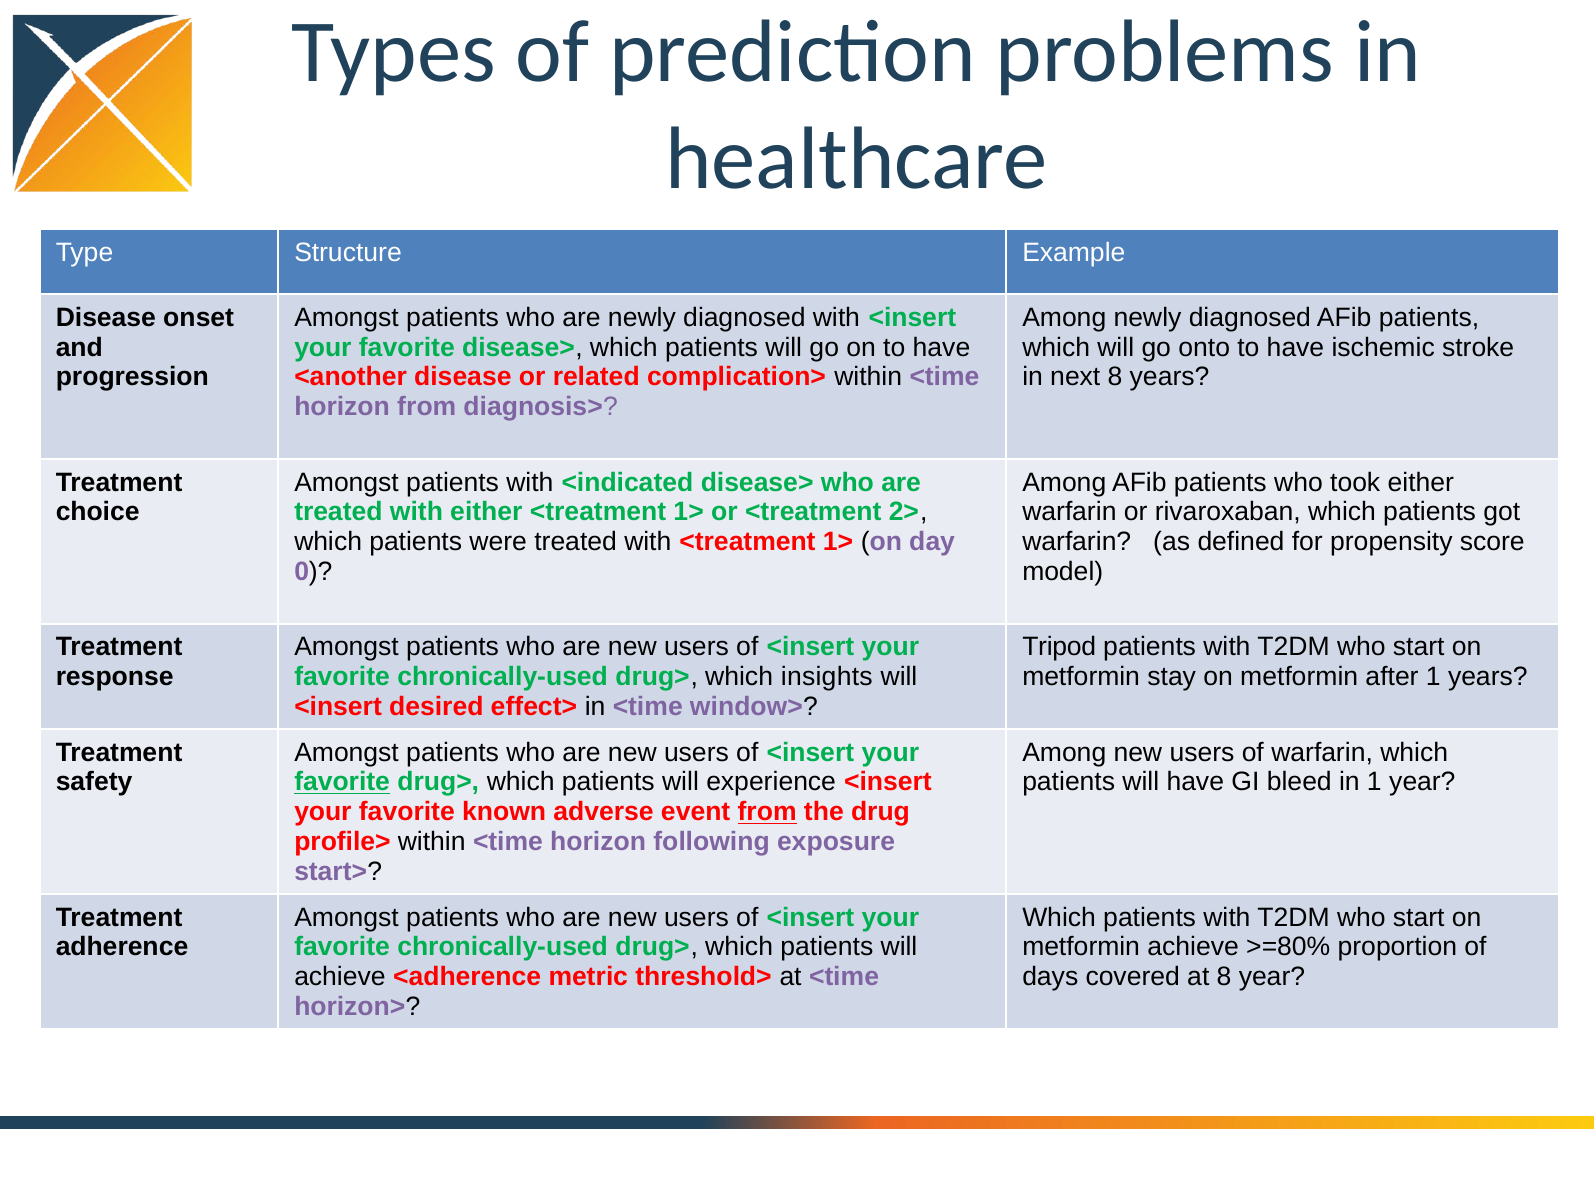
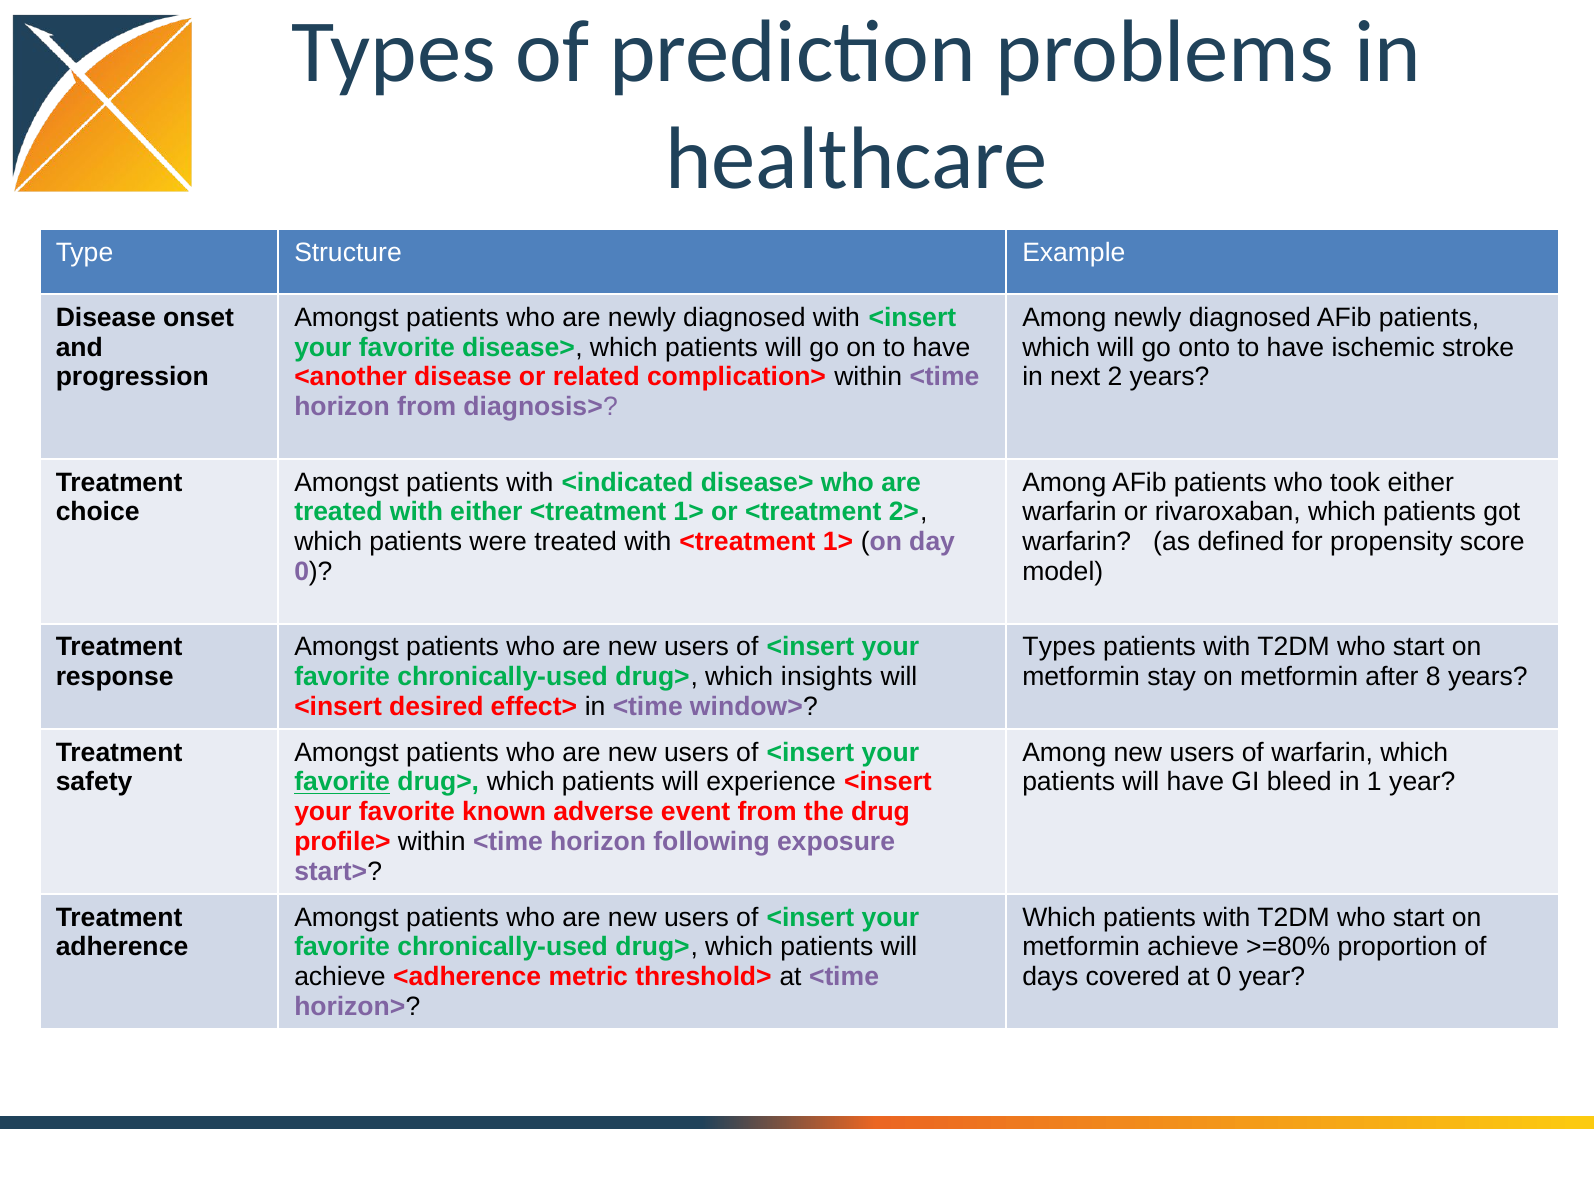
next 8: 8 -> 2
Tripod at (1059, 647): Tripod -> Types
after 1: 1 -> 8
from at (767, 812) underline: present -> none
at 8: 8 -> 0
